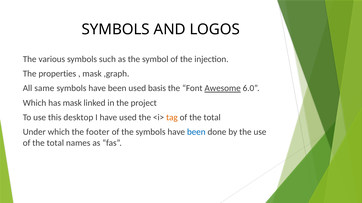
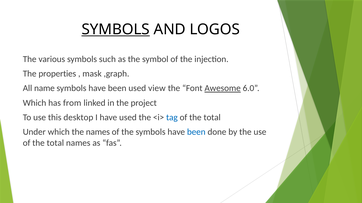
SYMBOLS at (116, 30) underline: none -> present
same: same -> name
basis: basis -> view
has mask: mask -> from
tag colour: orange -> blue
the footer: footer -> names
